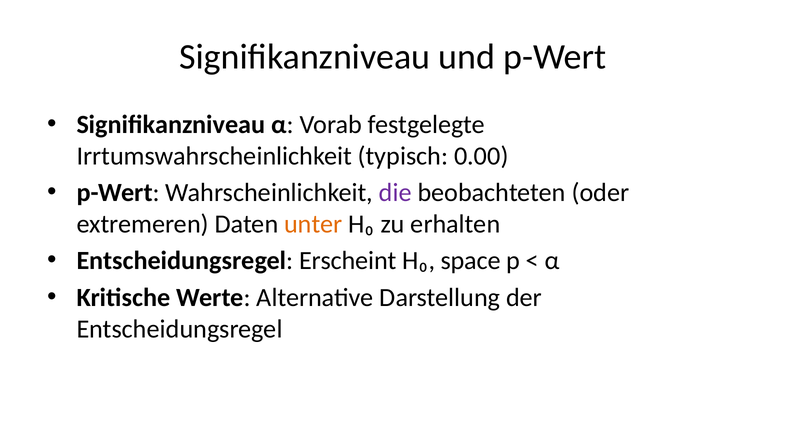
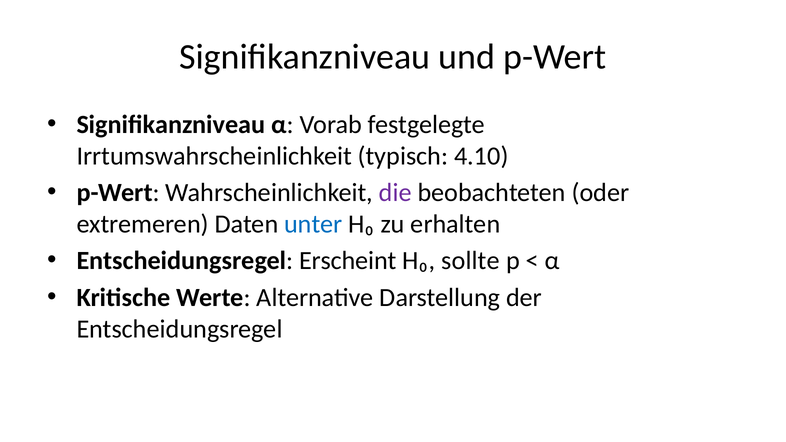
0.00: 0.00 -> 4.10
unter colour: orange -> blue
space: space -> sollte
